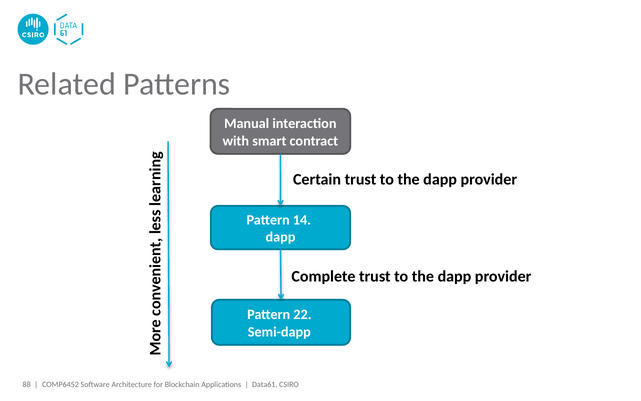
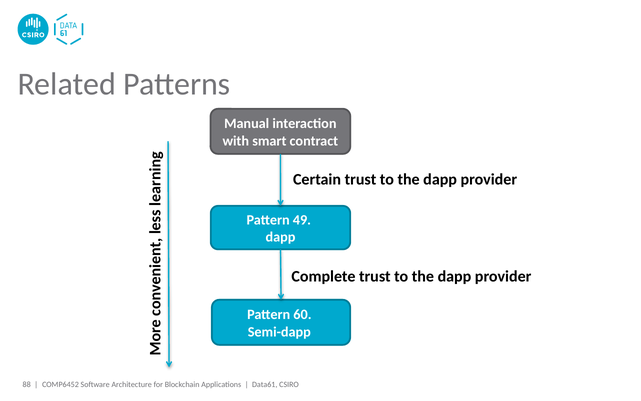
14: 14 -> 49
22: 22 -> 60
